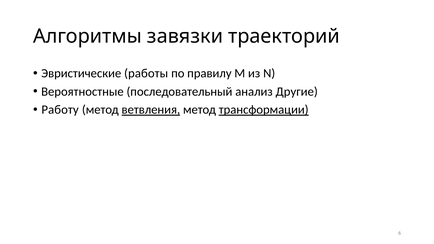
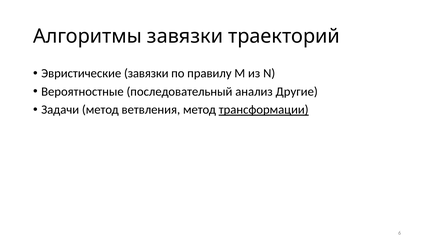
Эвристические работы: работы -> завязки
Работу: Работу -> Задачи
ветвления underline: present -> none
